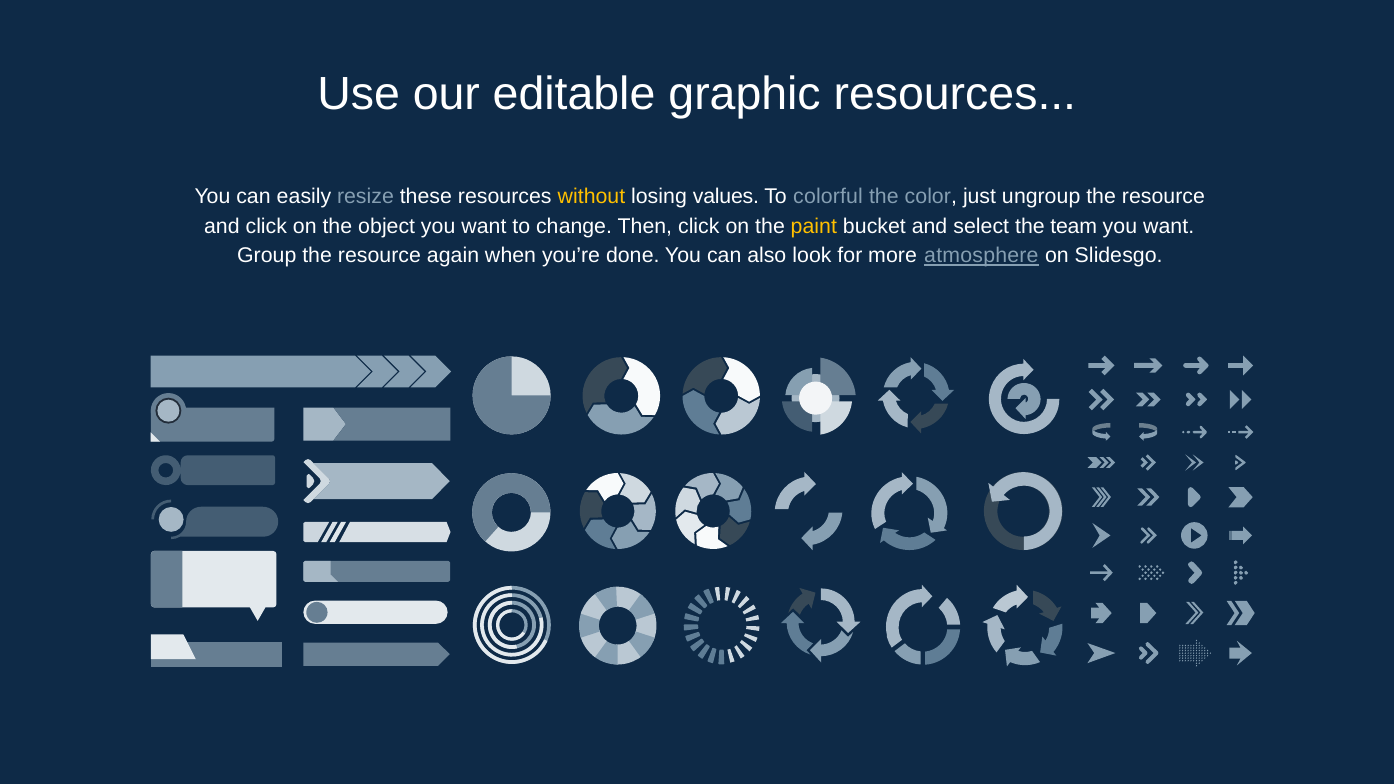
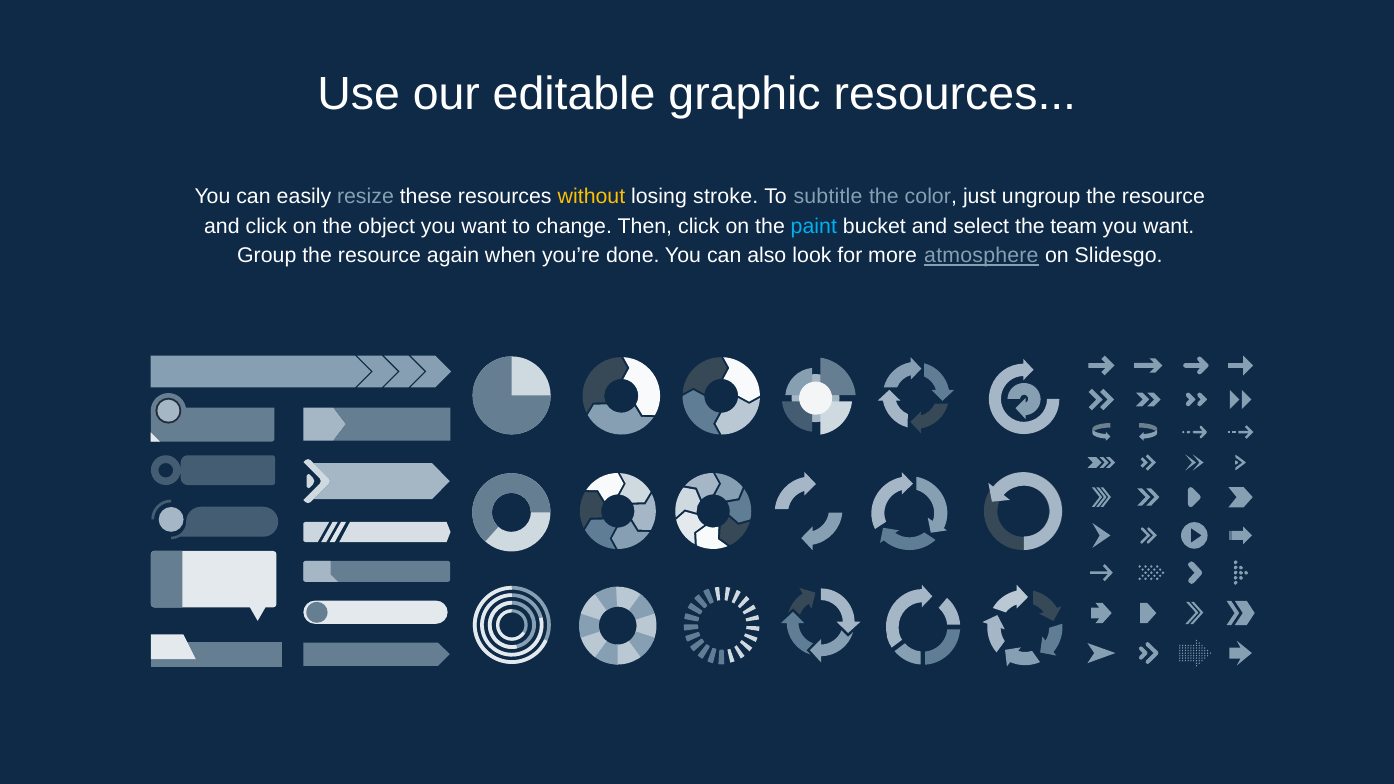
values: values -> stroke
colorful: colorful -> subtitle
paint colour: yellow -> light blue
